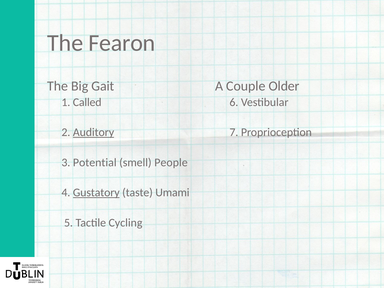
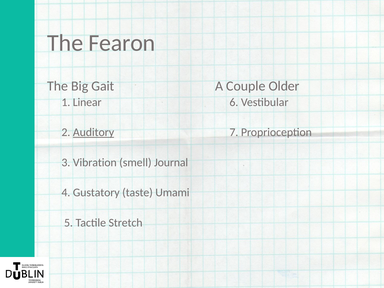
Called: Called -> Linear
Potential: Potential -> Vibration
People: People -> Journal
Gustatory underline: present -> none
Cycling: Cycling -> Stretch
